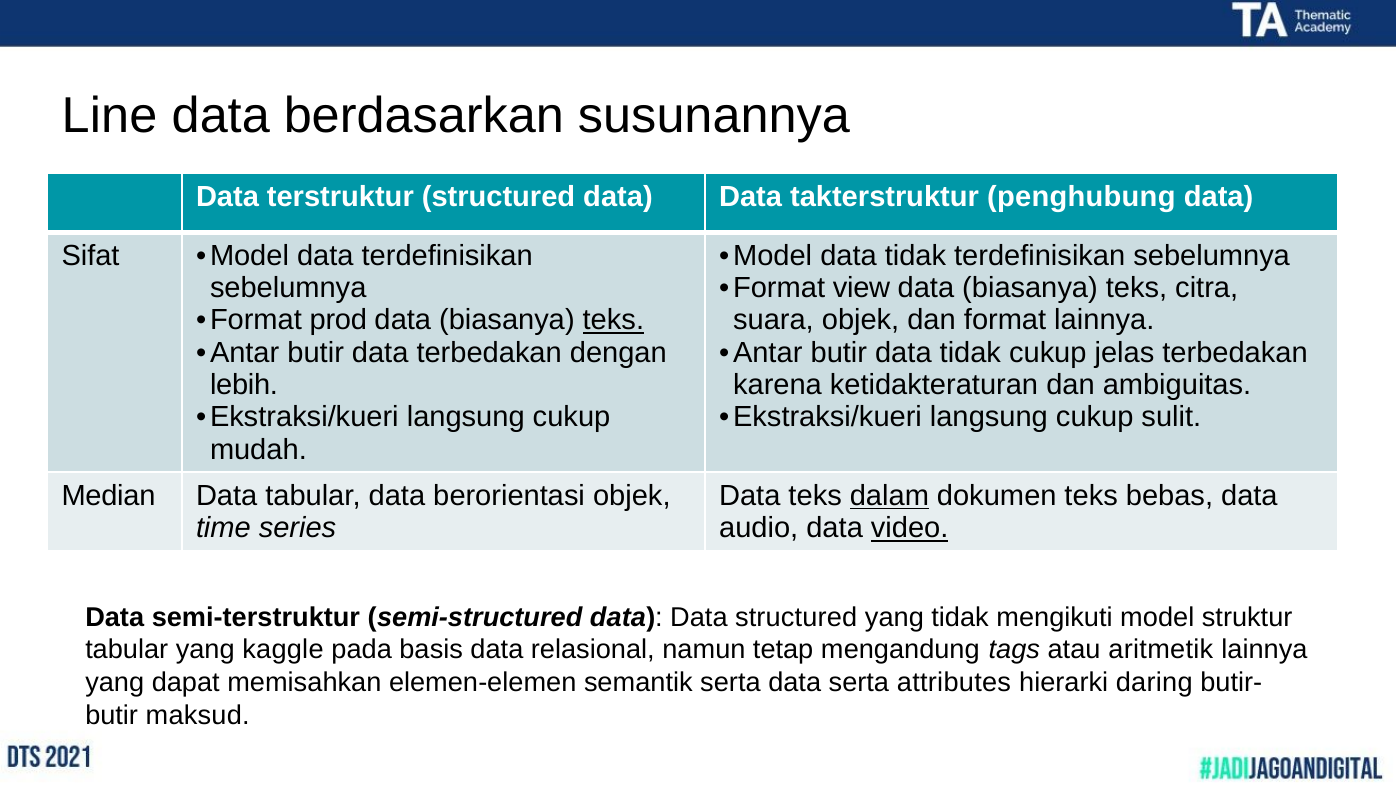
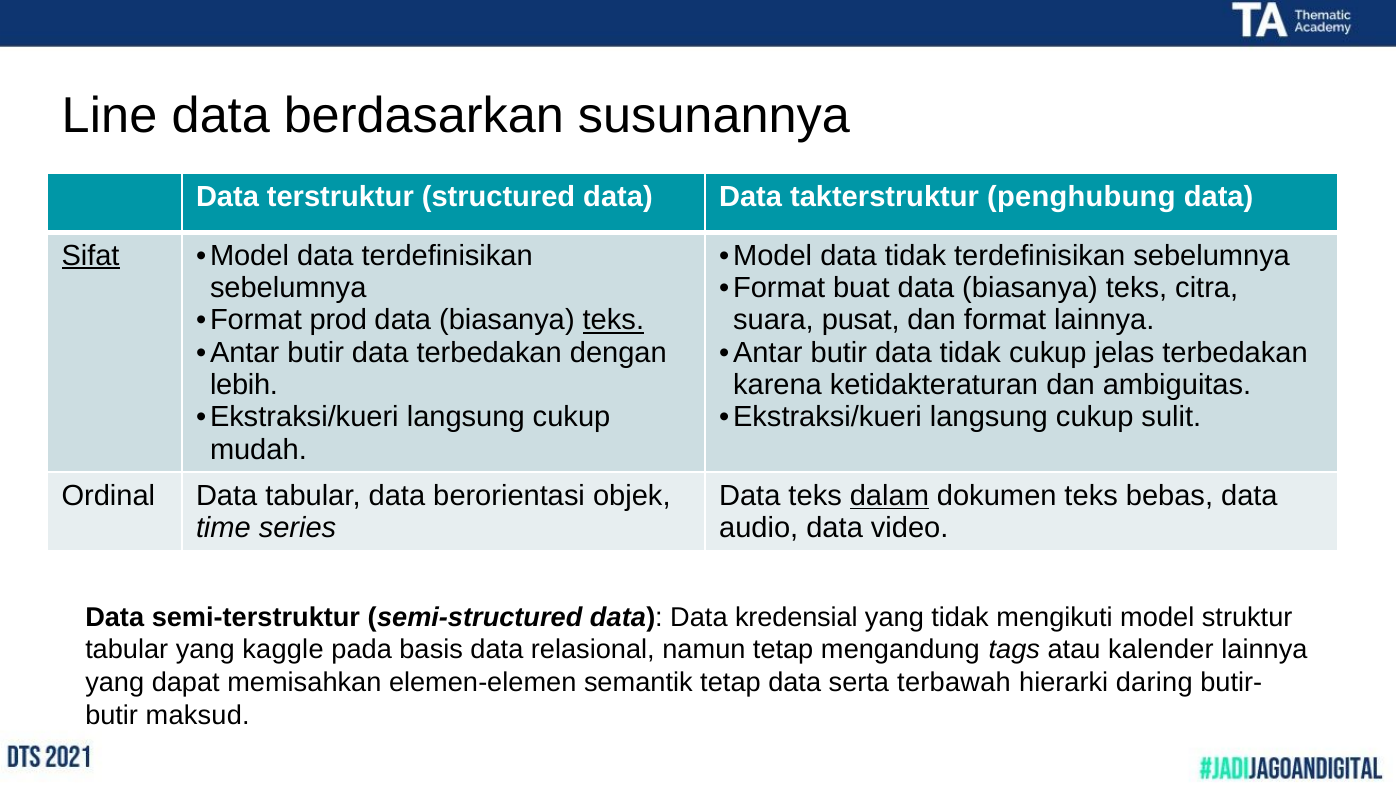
Sifat underline: none -> present
view: view -> buat
suara objek: objek -> pusat
Median: Median -> Ordinal
video underline: present -> none
Data structured: structured -> kredensial
aritmetik: aritmetik -> kalender
semantik serta: serta -> tetap
attributes: attributes -> terbawah
